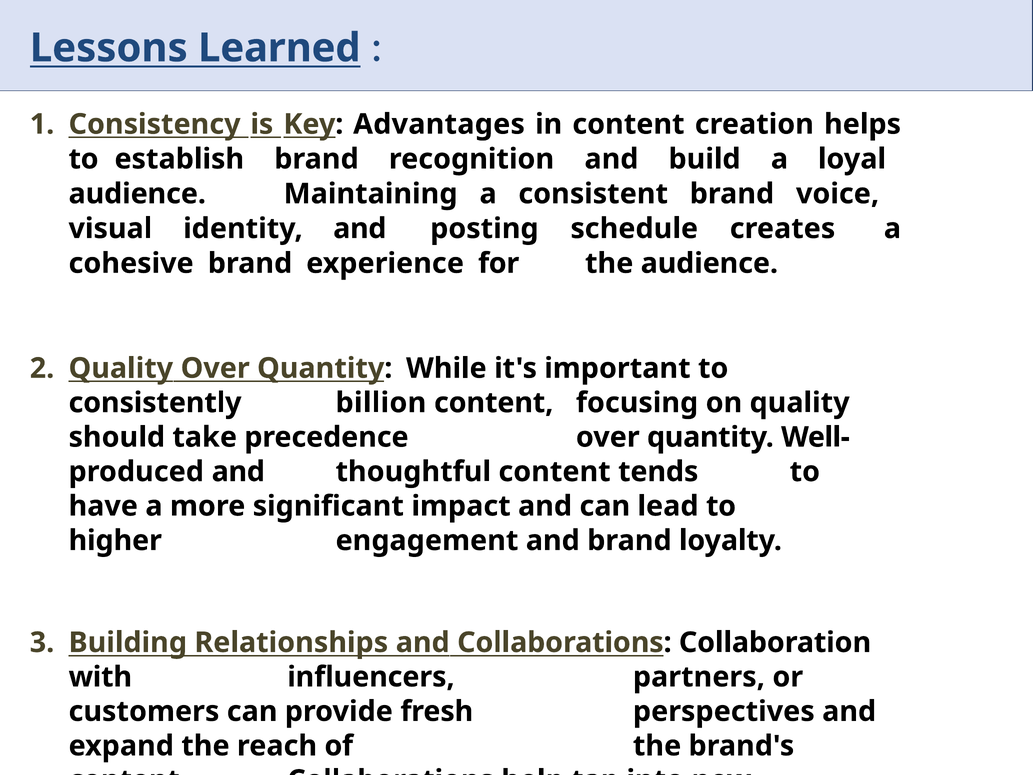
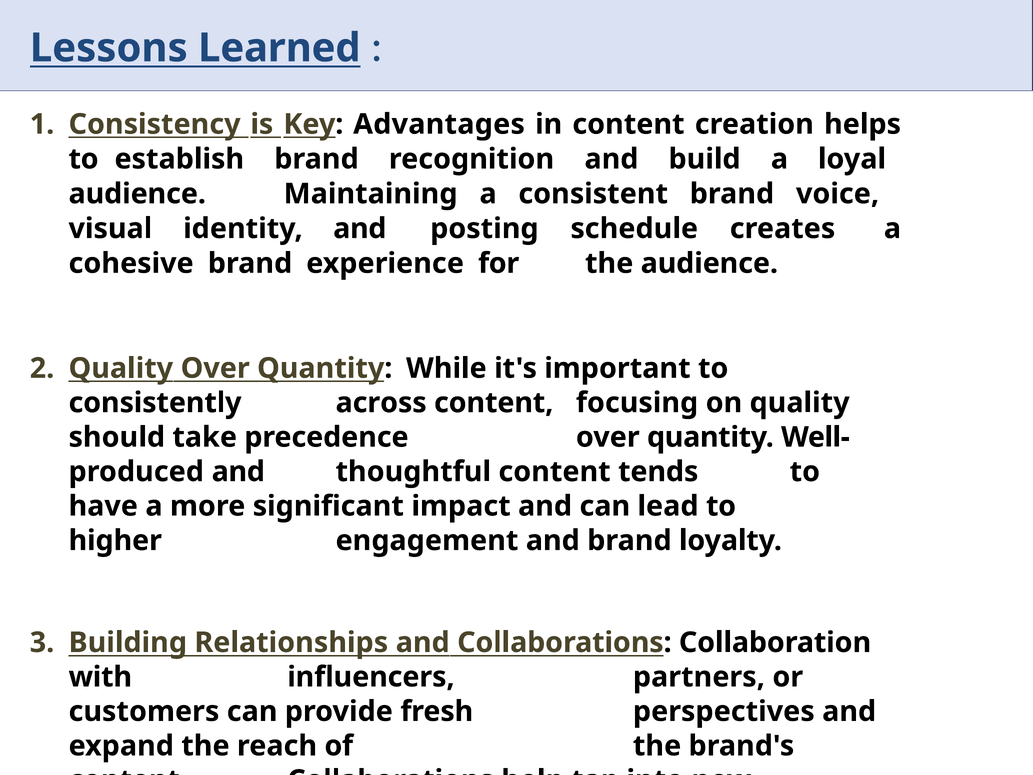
billion: billion -> across
